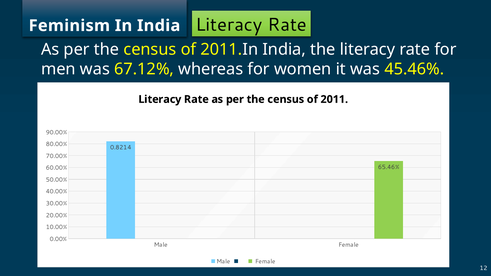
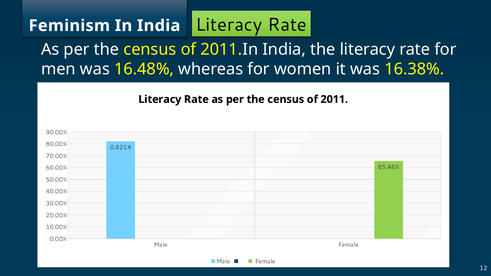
67.12%: 67.12% -> 16.48%
45.46%: 45.46% -> 16.38%
